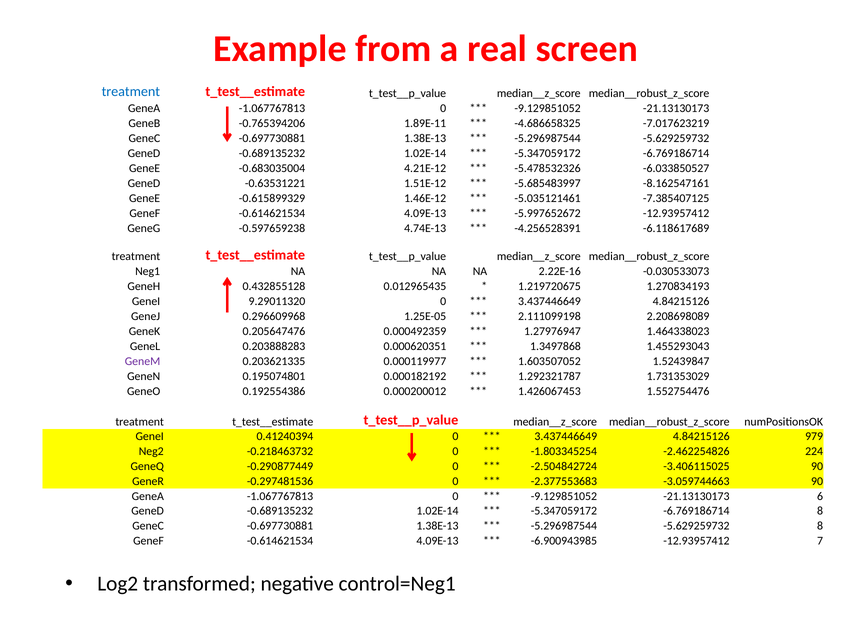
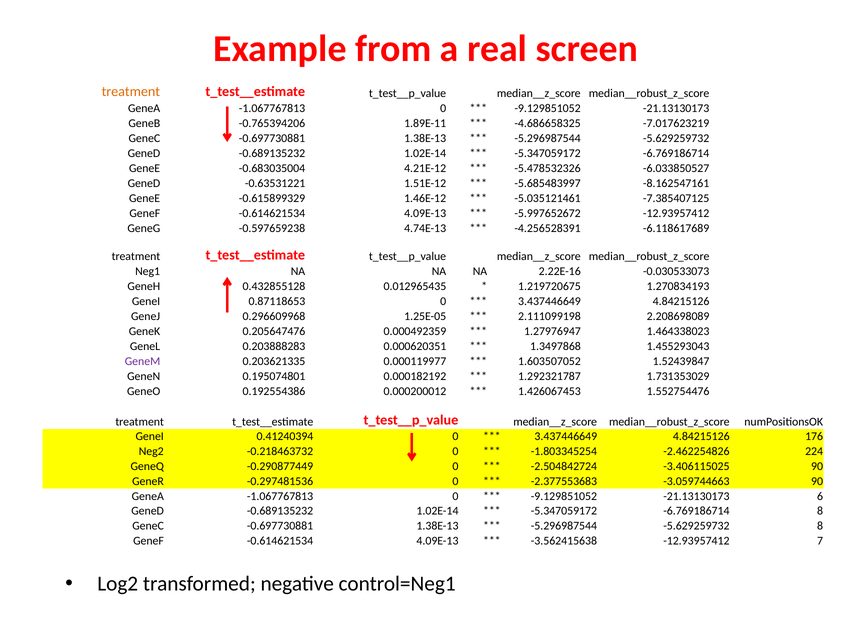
treatment at (131, 92) colour: blue -> orange
9.29011320: 9.29011320 -> 0.87118653
979: 979 -> 176
-6.900943985: -6.900943985 -> -3.562415638
